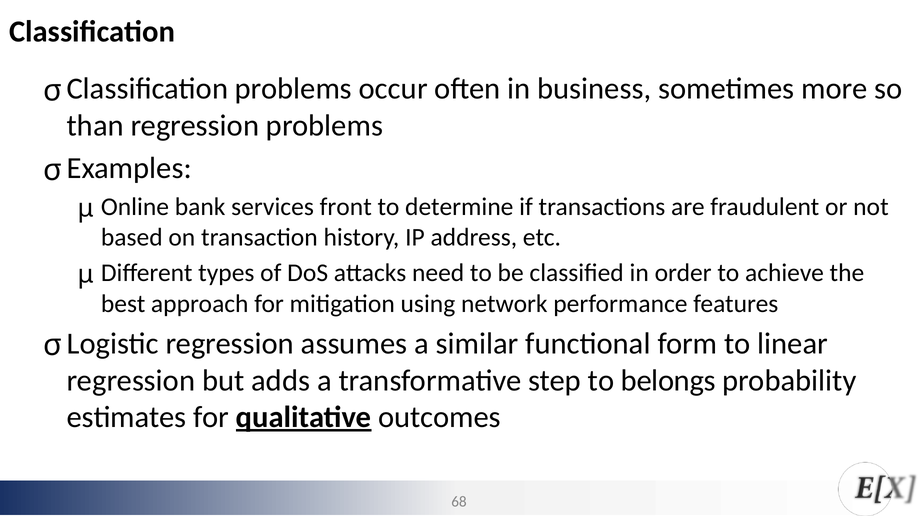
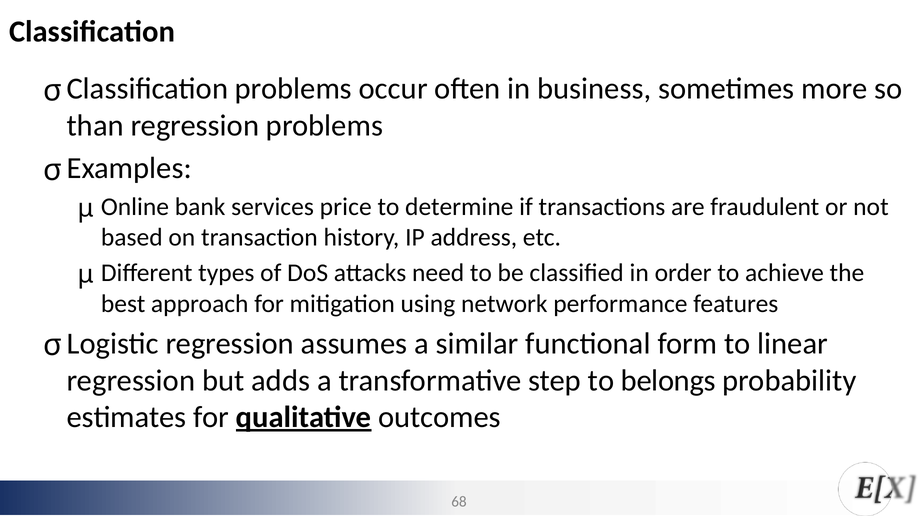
front: front -> price
